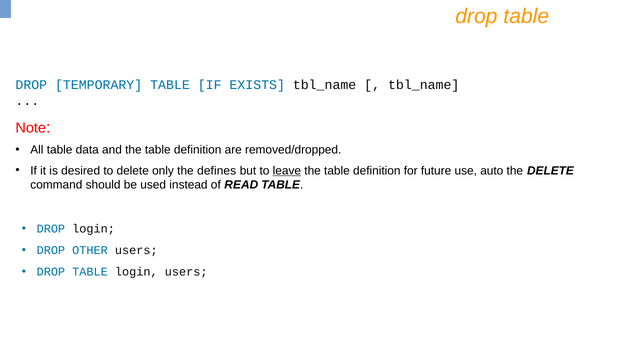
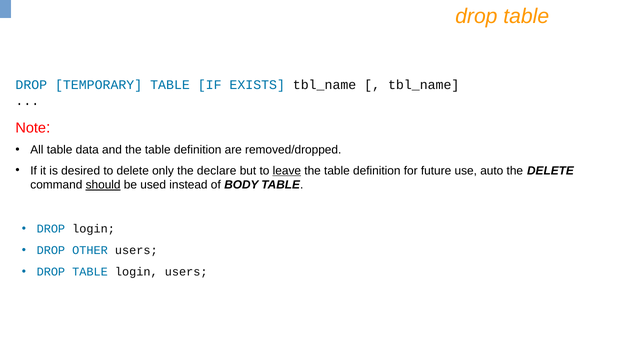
defines: defines -> declare
should underline: none -> present
READ: READ -> BODY
